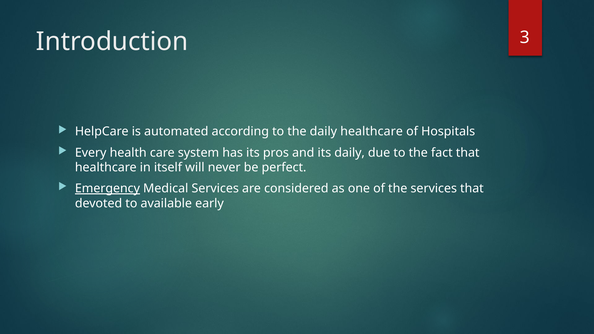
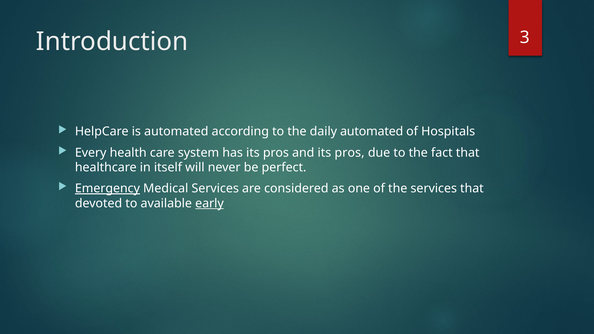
daily healthcare: healthcare -> automated
and its daily: daily -> pros
early underline: none -> present
